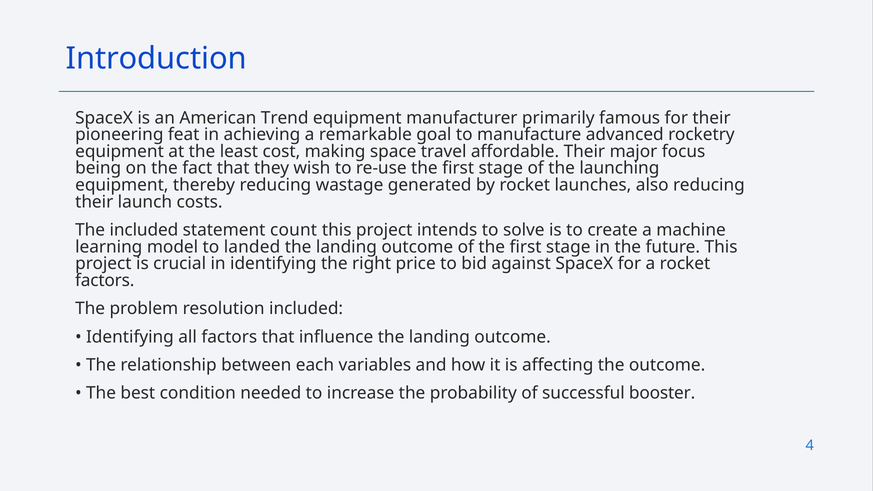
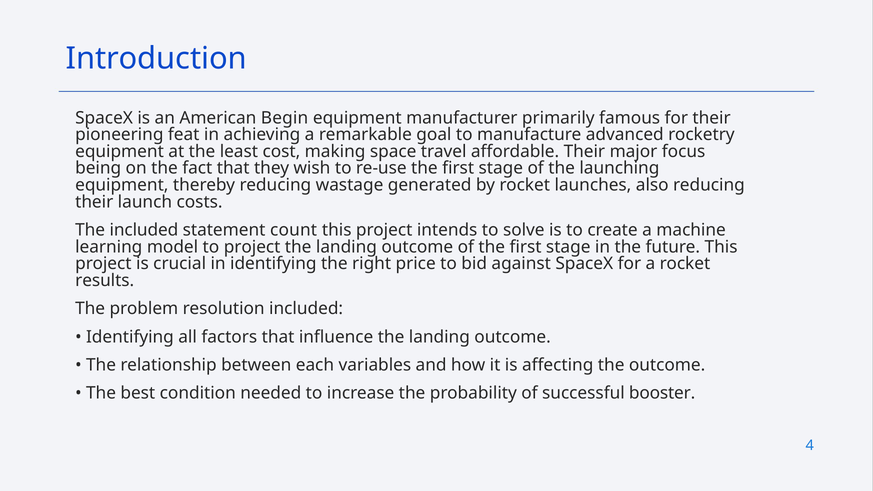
Trend: Trend -> Begin
to landed: landed -> project
factors at (105, 280): factors -> results
